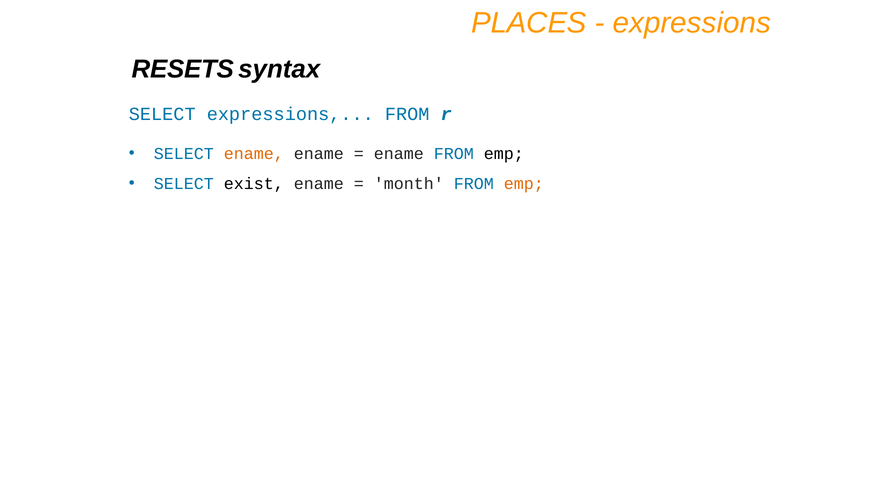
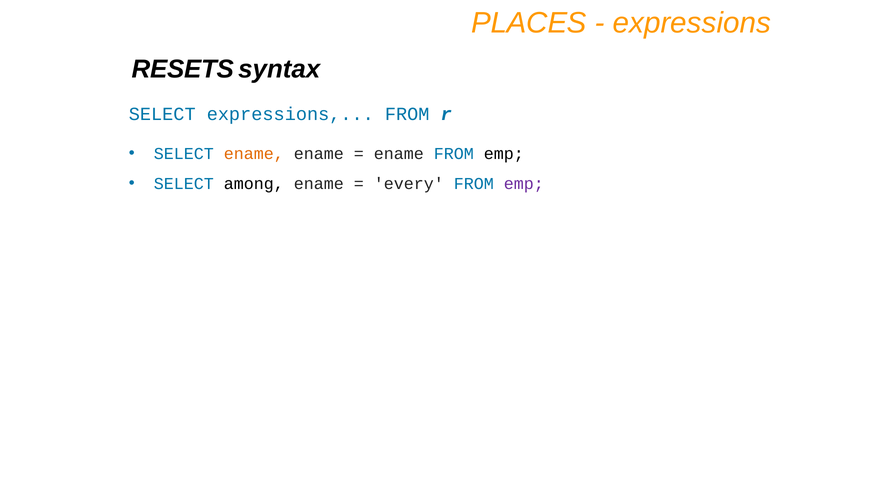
exist: exist -> among
month: month -> every
emp at (524, 184) colour: orange -> purple
